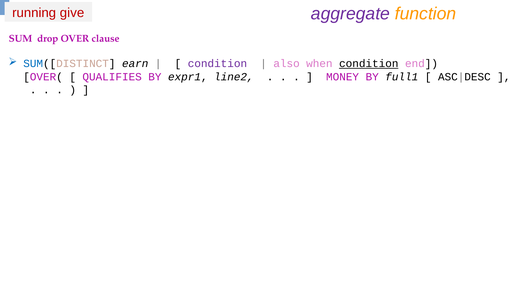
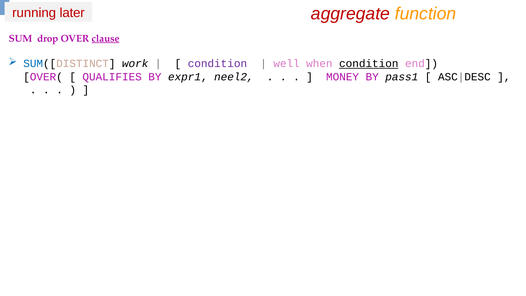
aggregate colour: purple -> red
give: give -> later
clause underline: none -> present
earn: earn -> work
also: also -> well
line2: line2 -> neel2
full1: full1 -> pass1
